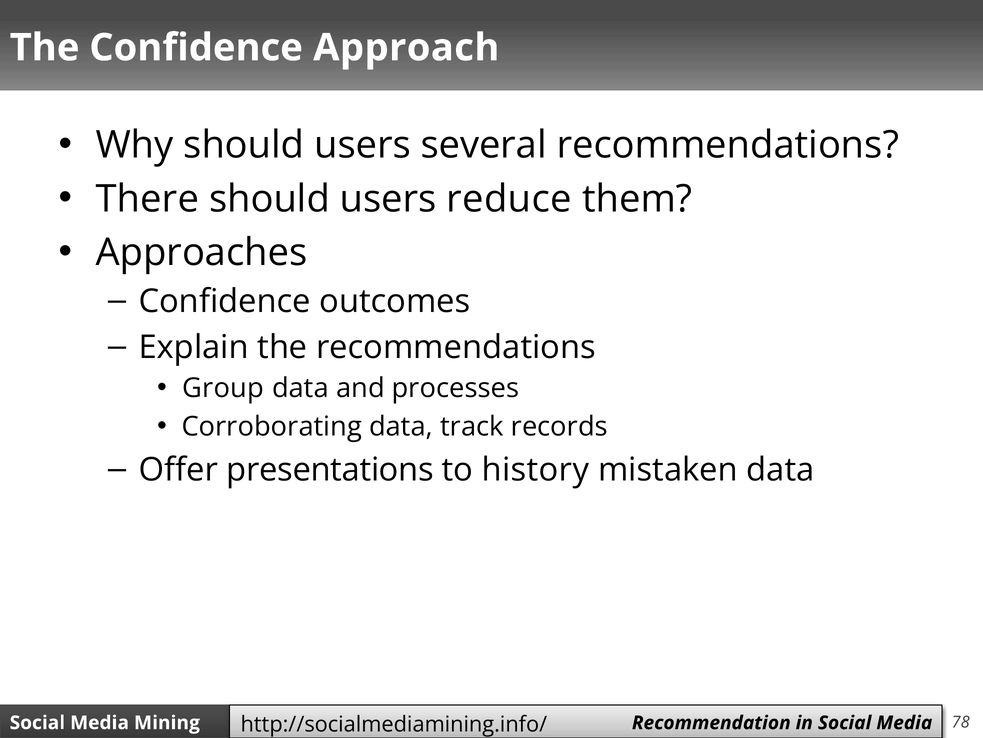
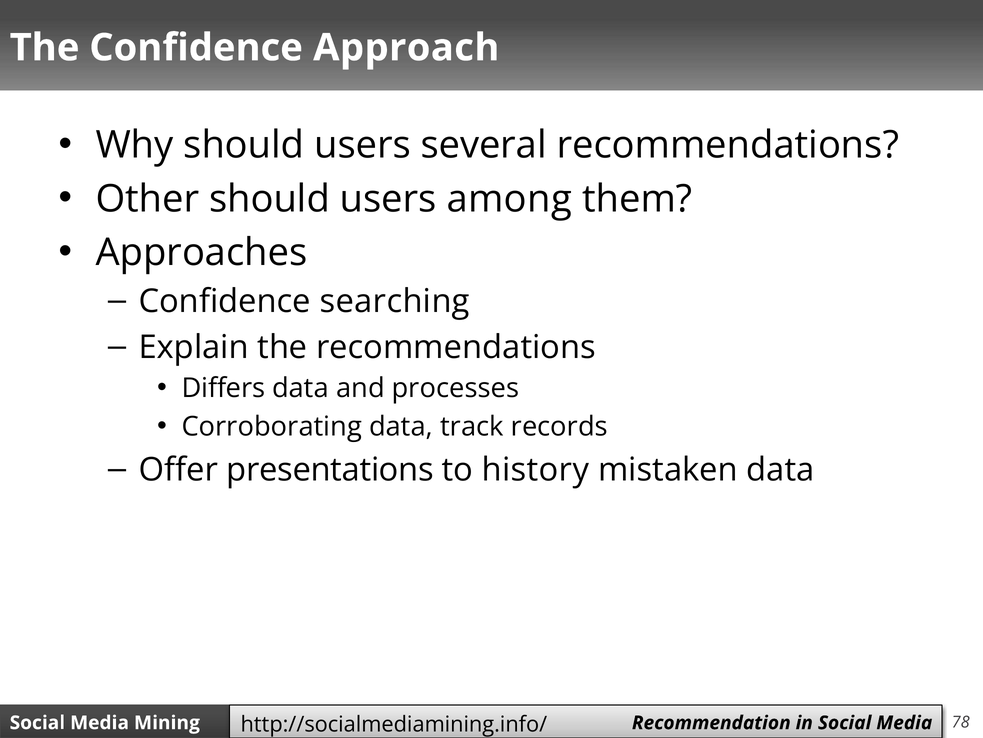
There: There -> Other
reduce: reduce -> among
outcomes: outcomes -> searching
Group: Group -> Differs
